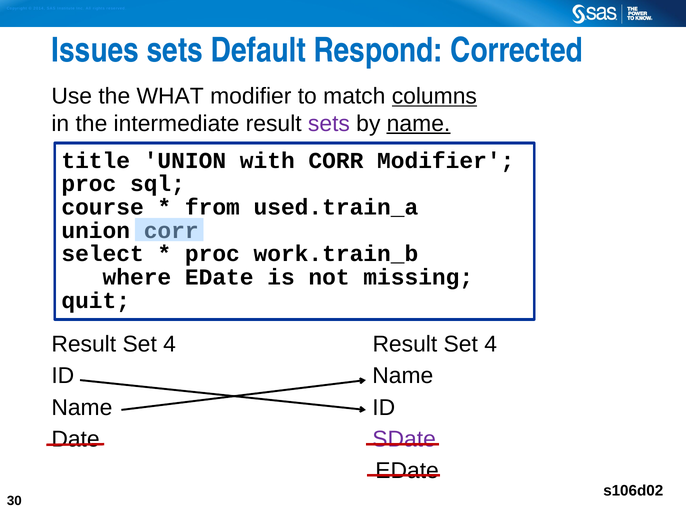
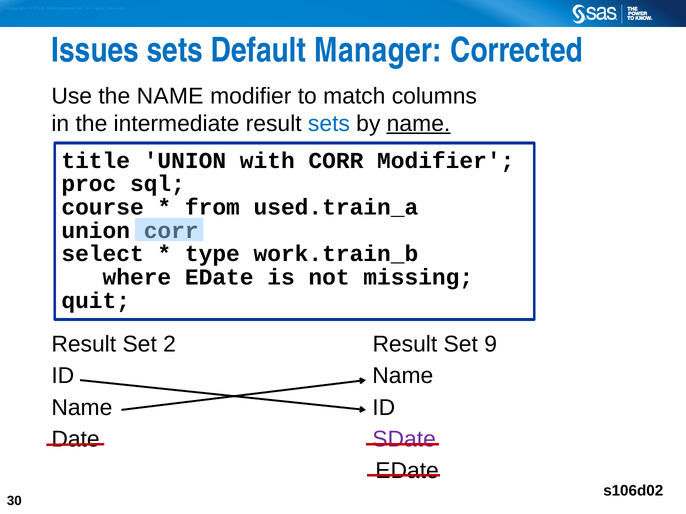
Respond: Respond -> Manager
the WHAT: WHAT -> NAME
columns underline: present -> none
sets at (329, 124) colour: purple -> blue
proc at (212, 254): proc -> type
4 at (170, 345): 4 -> 2
4 at (491, 345): 4 -> 9
